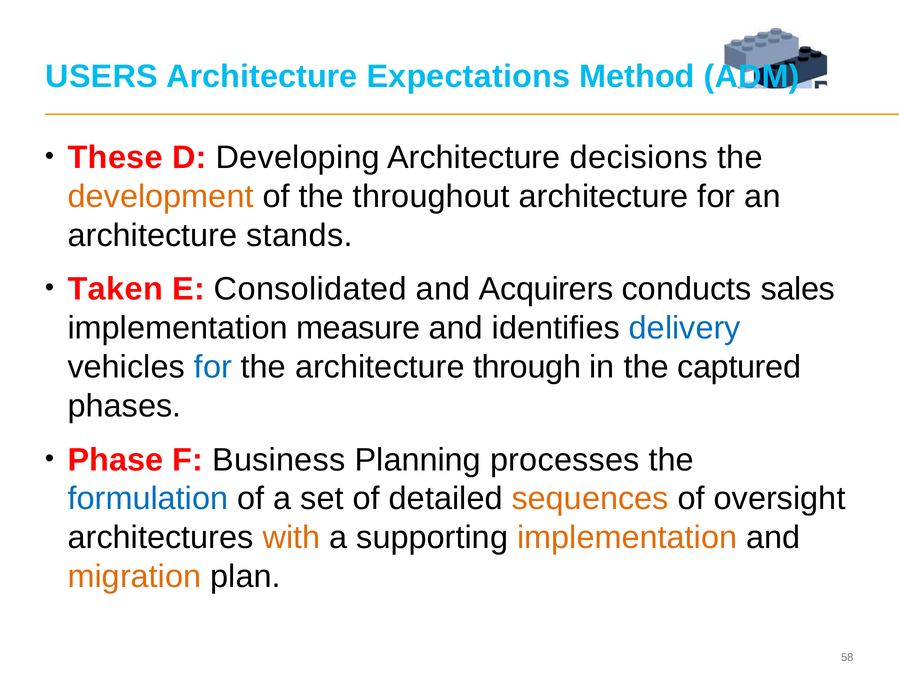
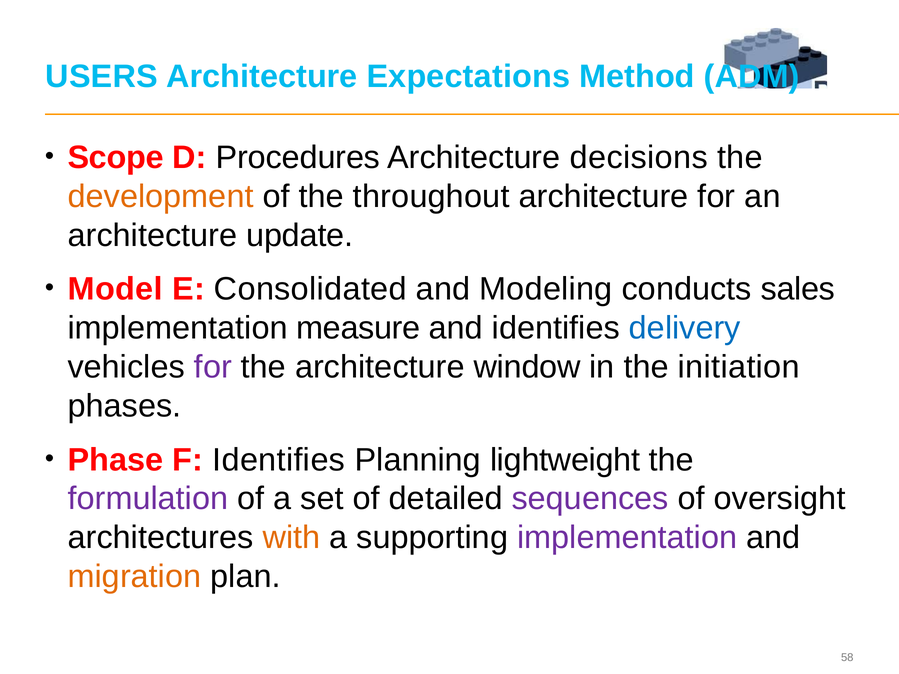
These: These -> Scope
Developing: Developing -> Procedures
stands: stands -> update
Taken: Taken -> Model
Acquirers: Acquirers -> Modeling
for at (213, 367) colour: blue -> purple
through: through -> window
captured: captured -> initiation
F Business: Business -> Identifies
processes: processes -> lightweight
formulation colour: blue -> purple
sequences colour: orange -> purple
implementation at (627, 538) colour: orange -> purple
